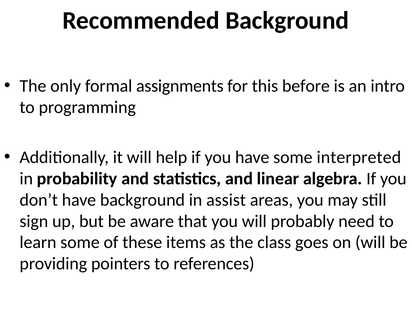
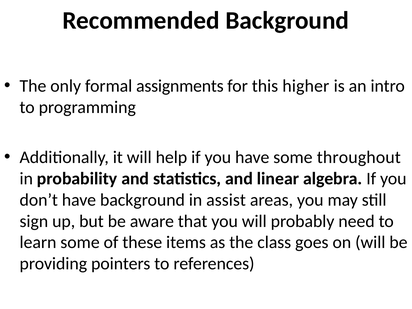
before: before -> higher
interpreted: interpreted -> throughout
